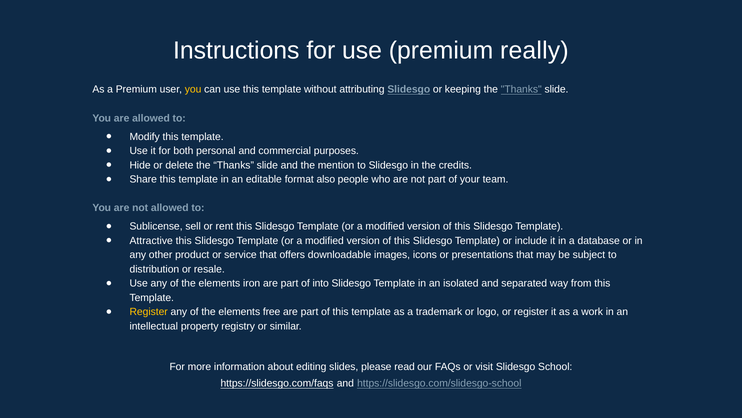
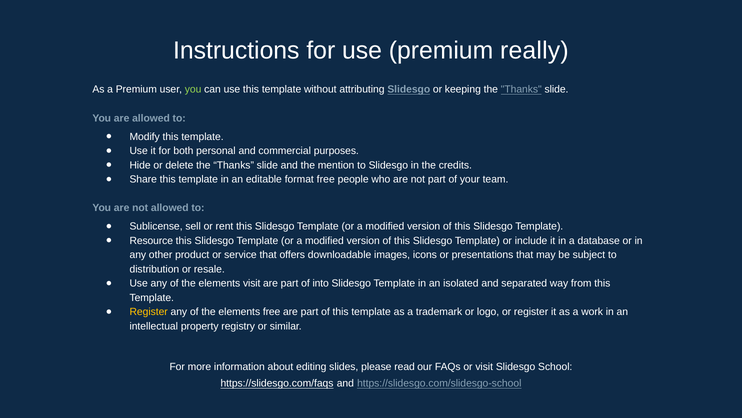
you at (193, 89) colour: yellow -> light green
format also: also -> free
Attractive: Attractive -> Resource
elements iron: iron -> visit
